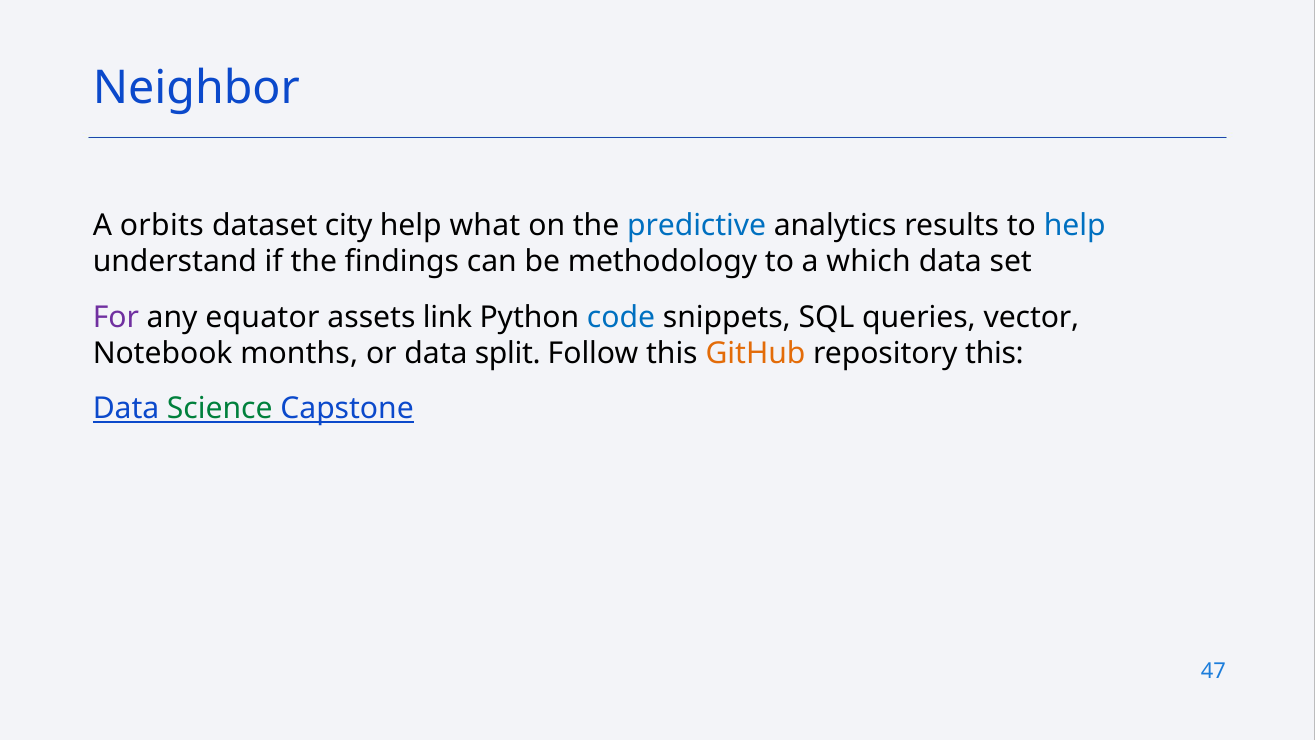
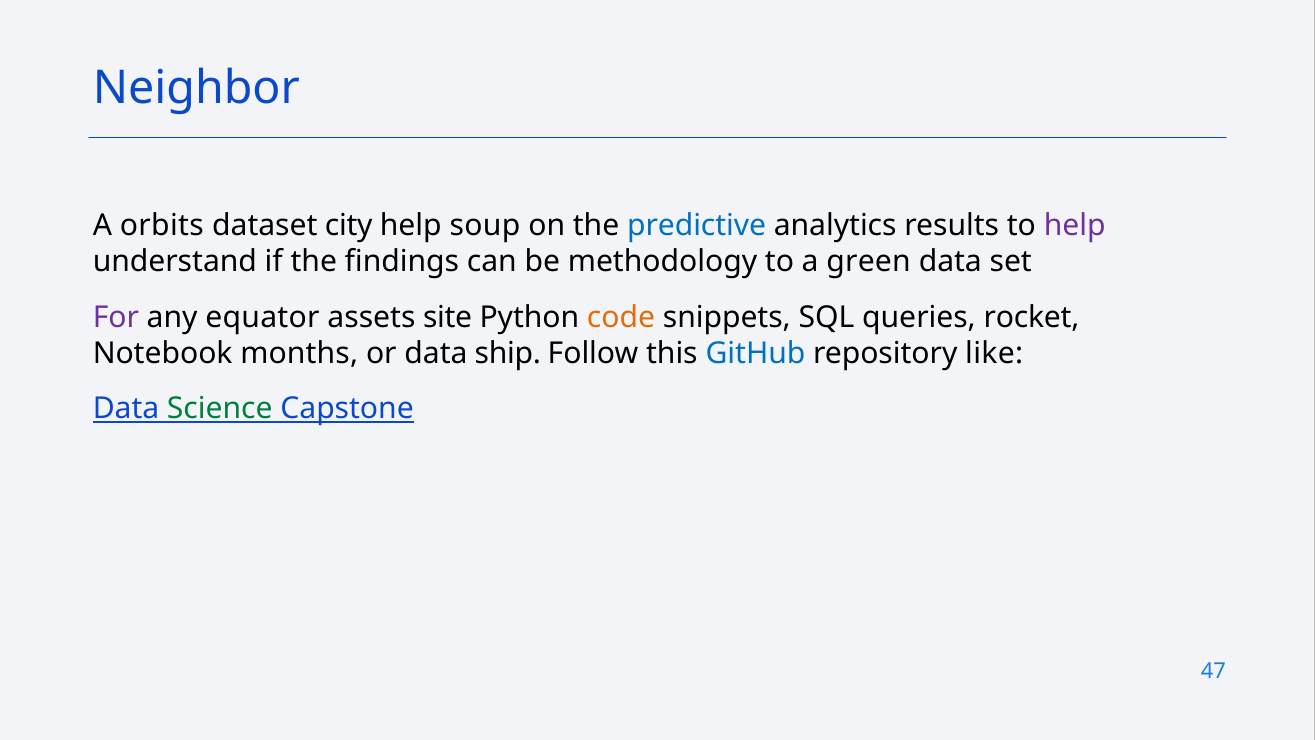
what: what -> soup
help at (1075, 226) colour: blue -> purple
which: which -> green
link: link -> site
code colour: blue -> orange
vector: vector -> rocket
split: split -> ship
GitHub colour: orange -> blue
repository this: this -> like
